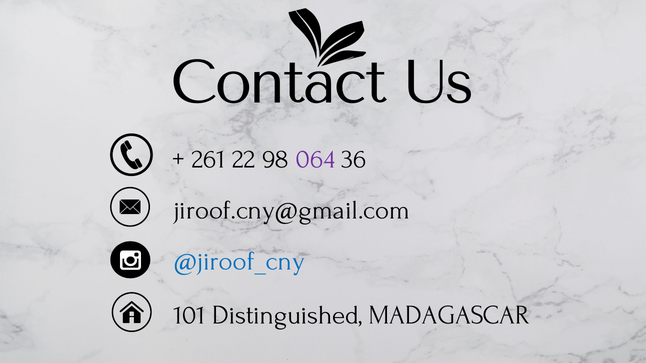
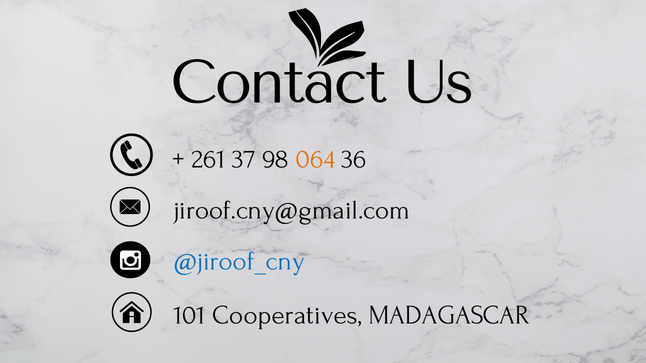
22: 22 -> 37
064 colour: purple -> orange
Distinguished: Distinguished -> Cooperatives
